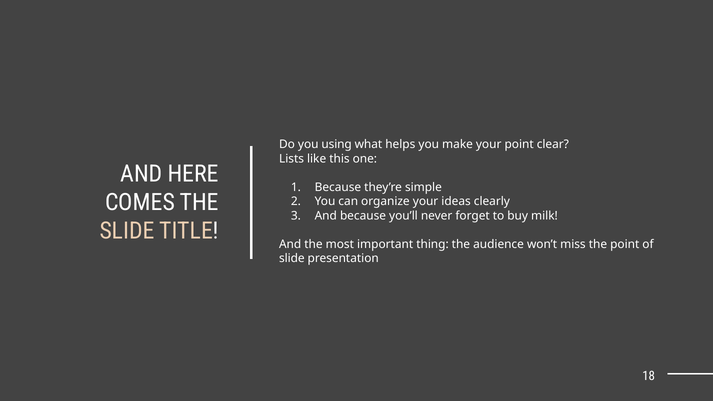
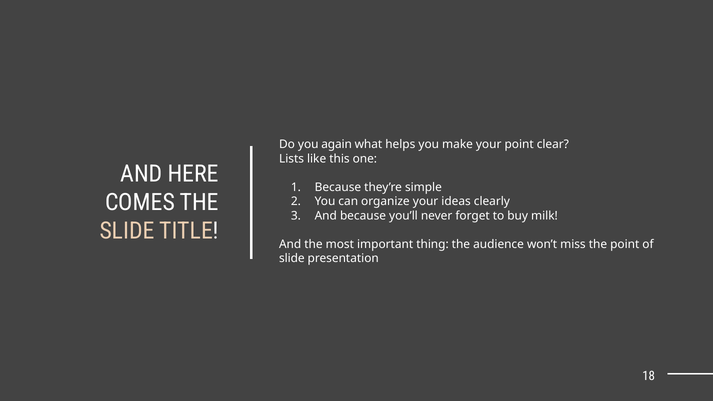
using: using -> again
